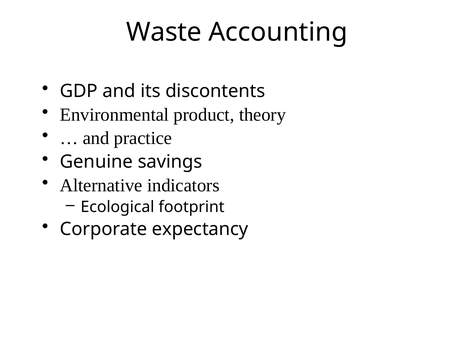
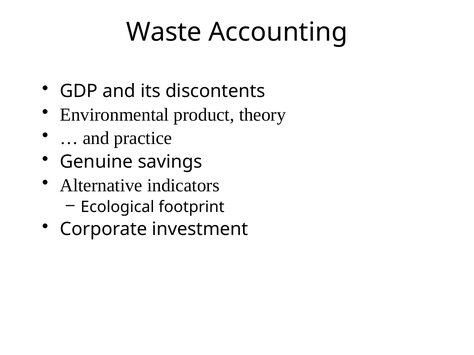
expectancy: expectancy -> investment
